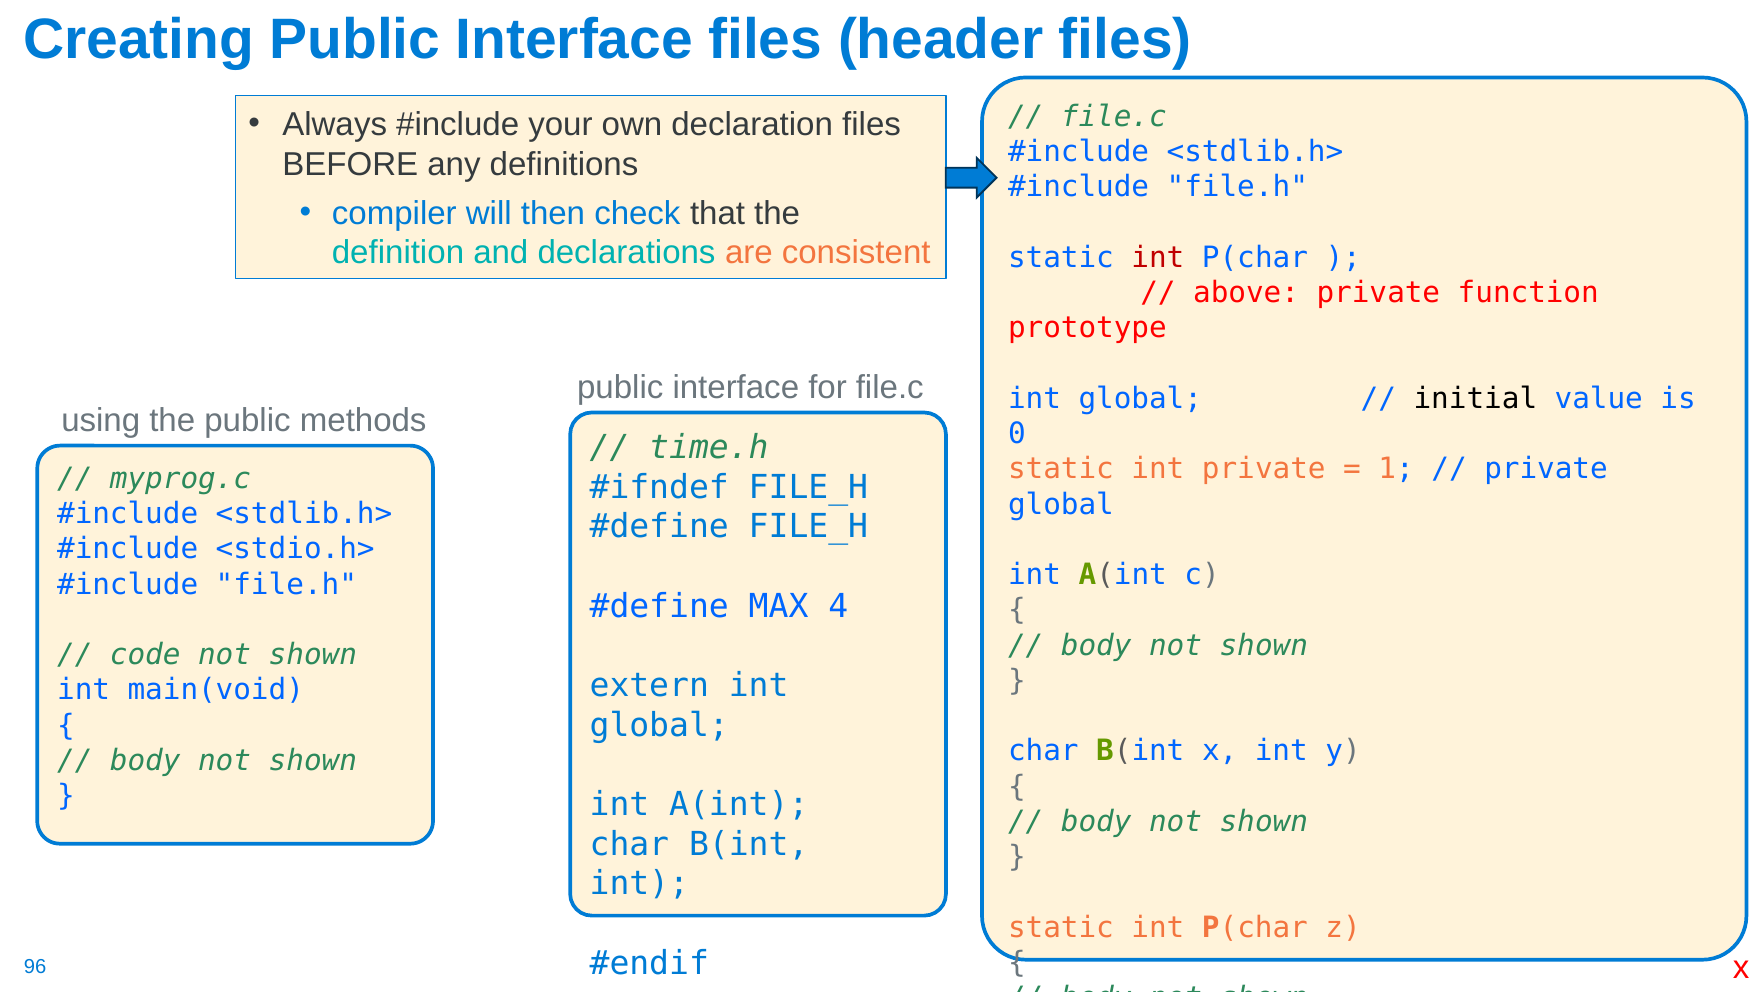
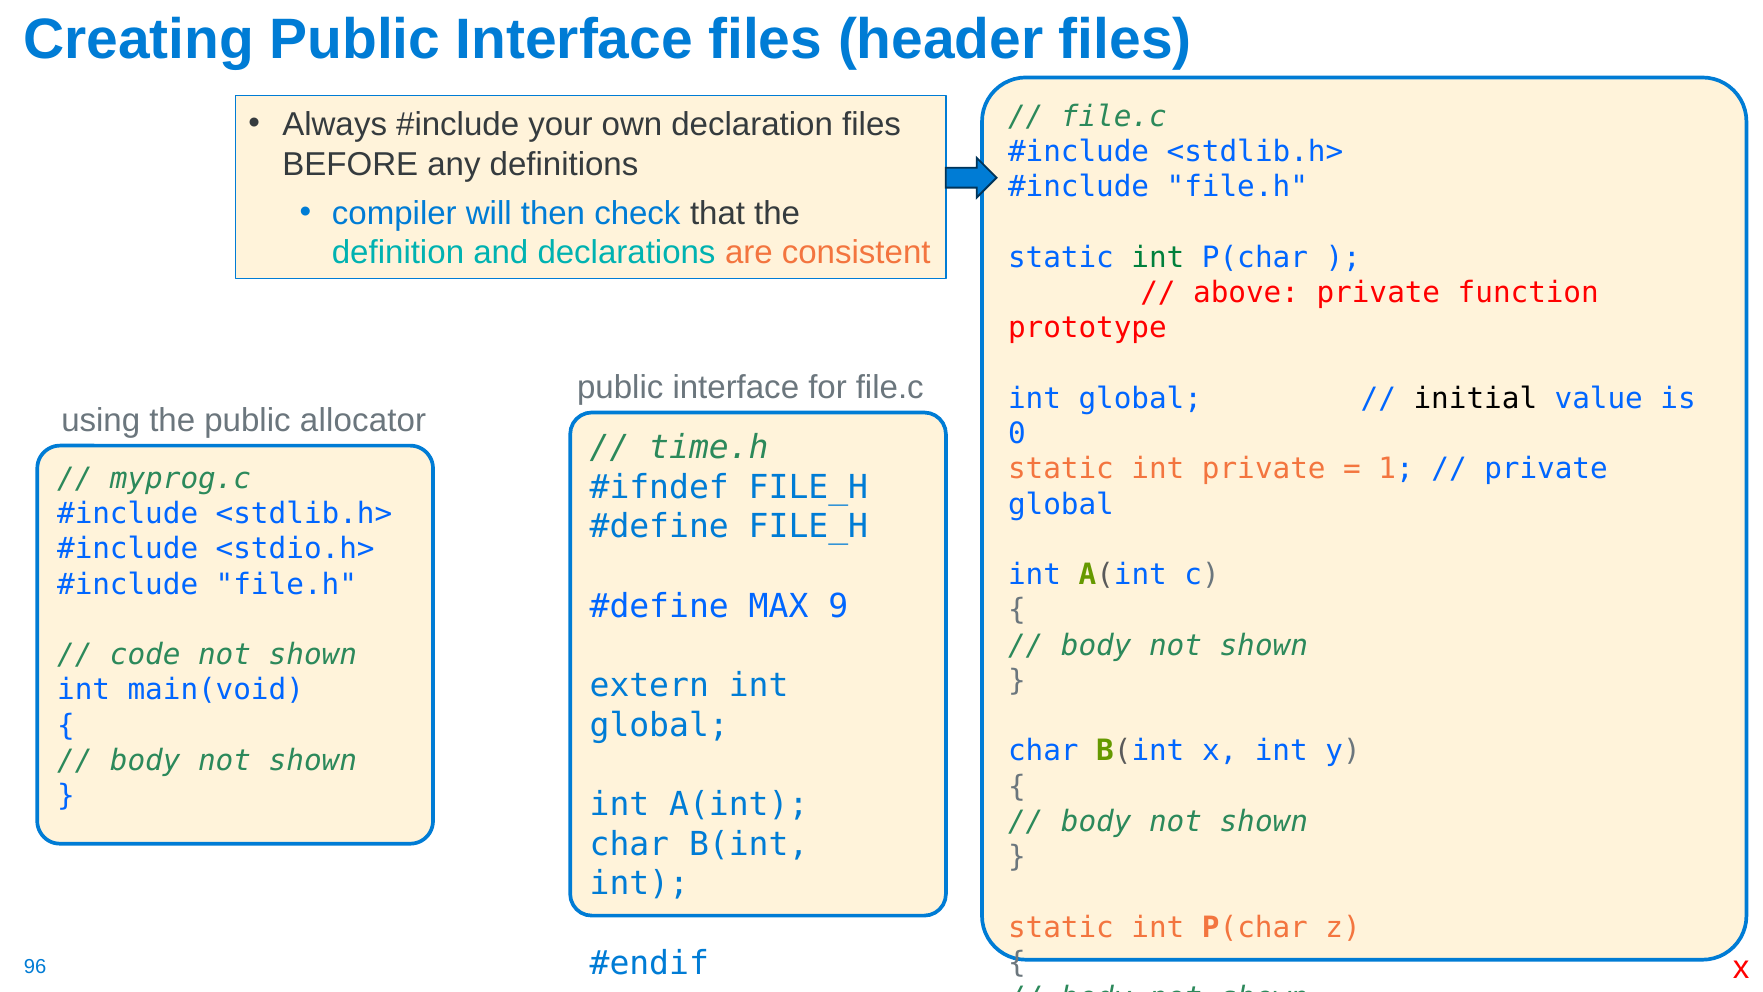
int at (1158, 258) colour: red -> green
methods: methods -> allocator
4: 4 -> 9
